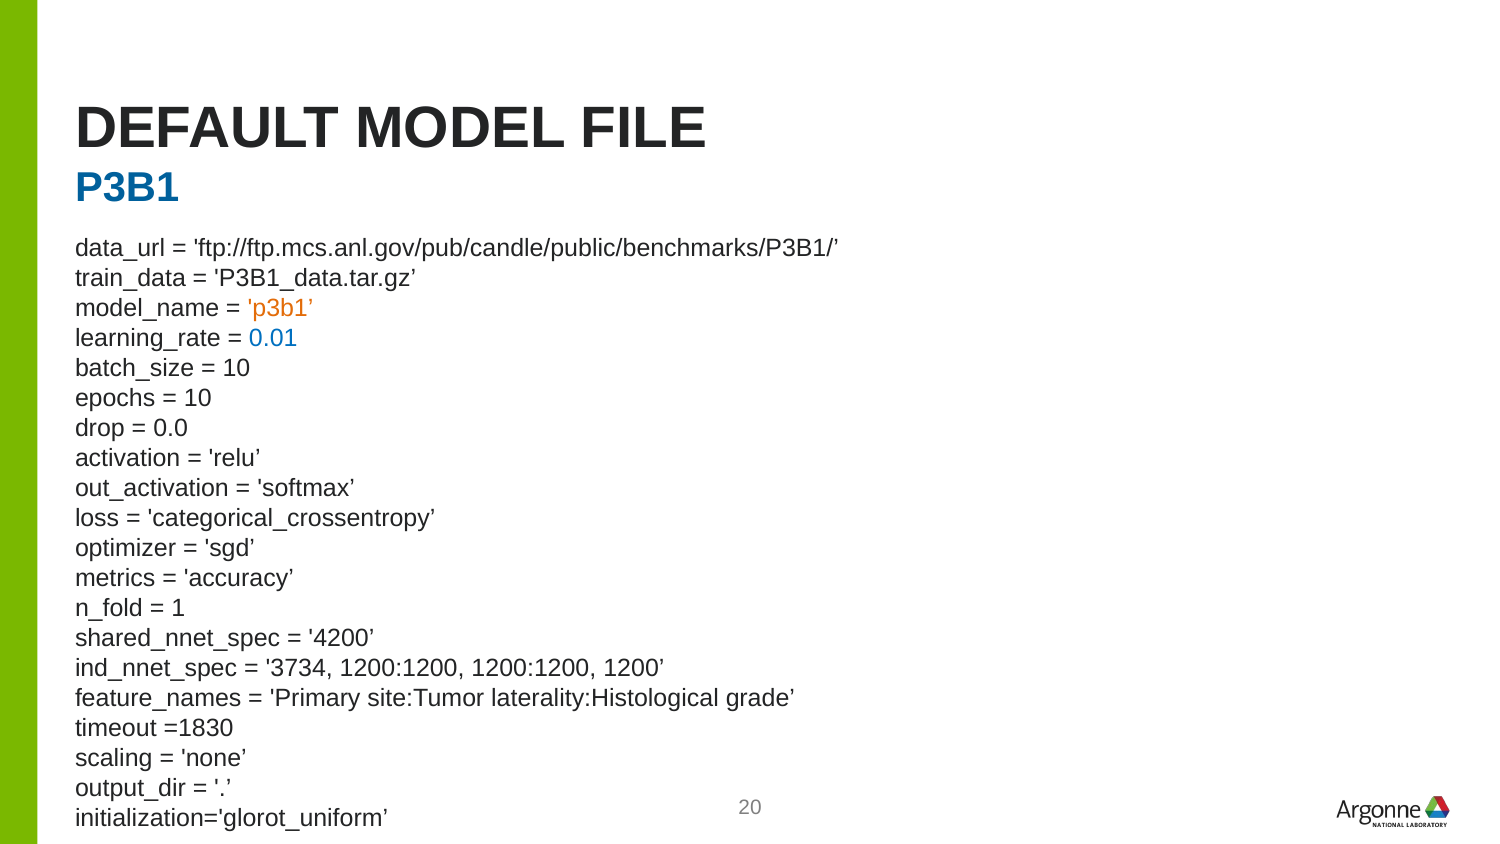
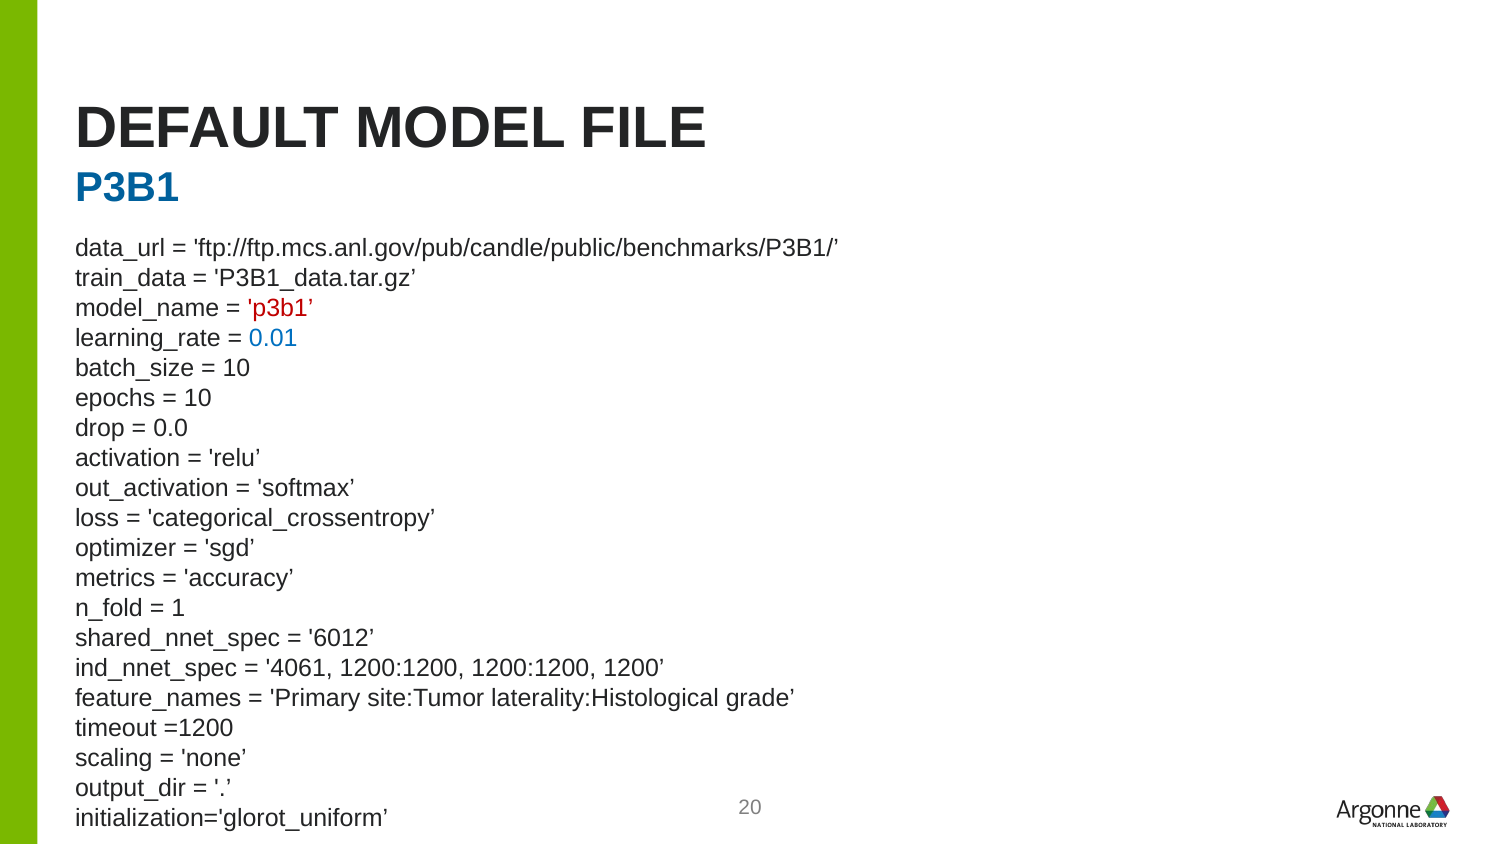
p3b1 at (281, 308) colour: orange -> red
4200: 4200 -> 6012
3734: 3734 -> 4061
=1830: =1830 -> =1200
